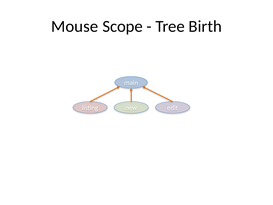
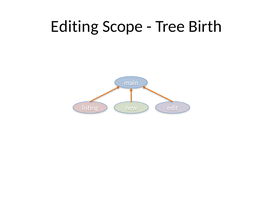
Mouse: Mouse -> Editing
